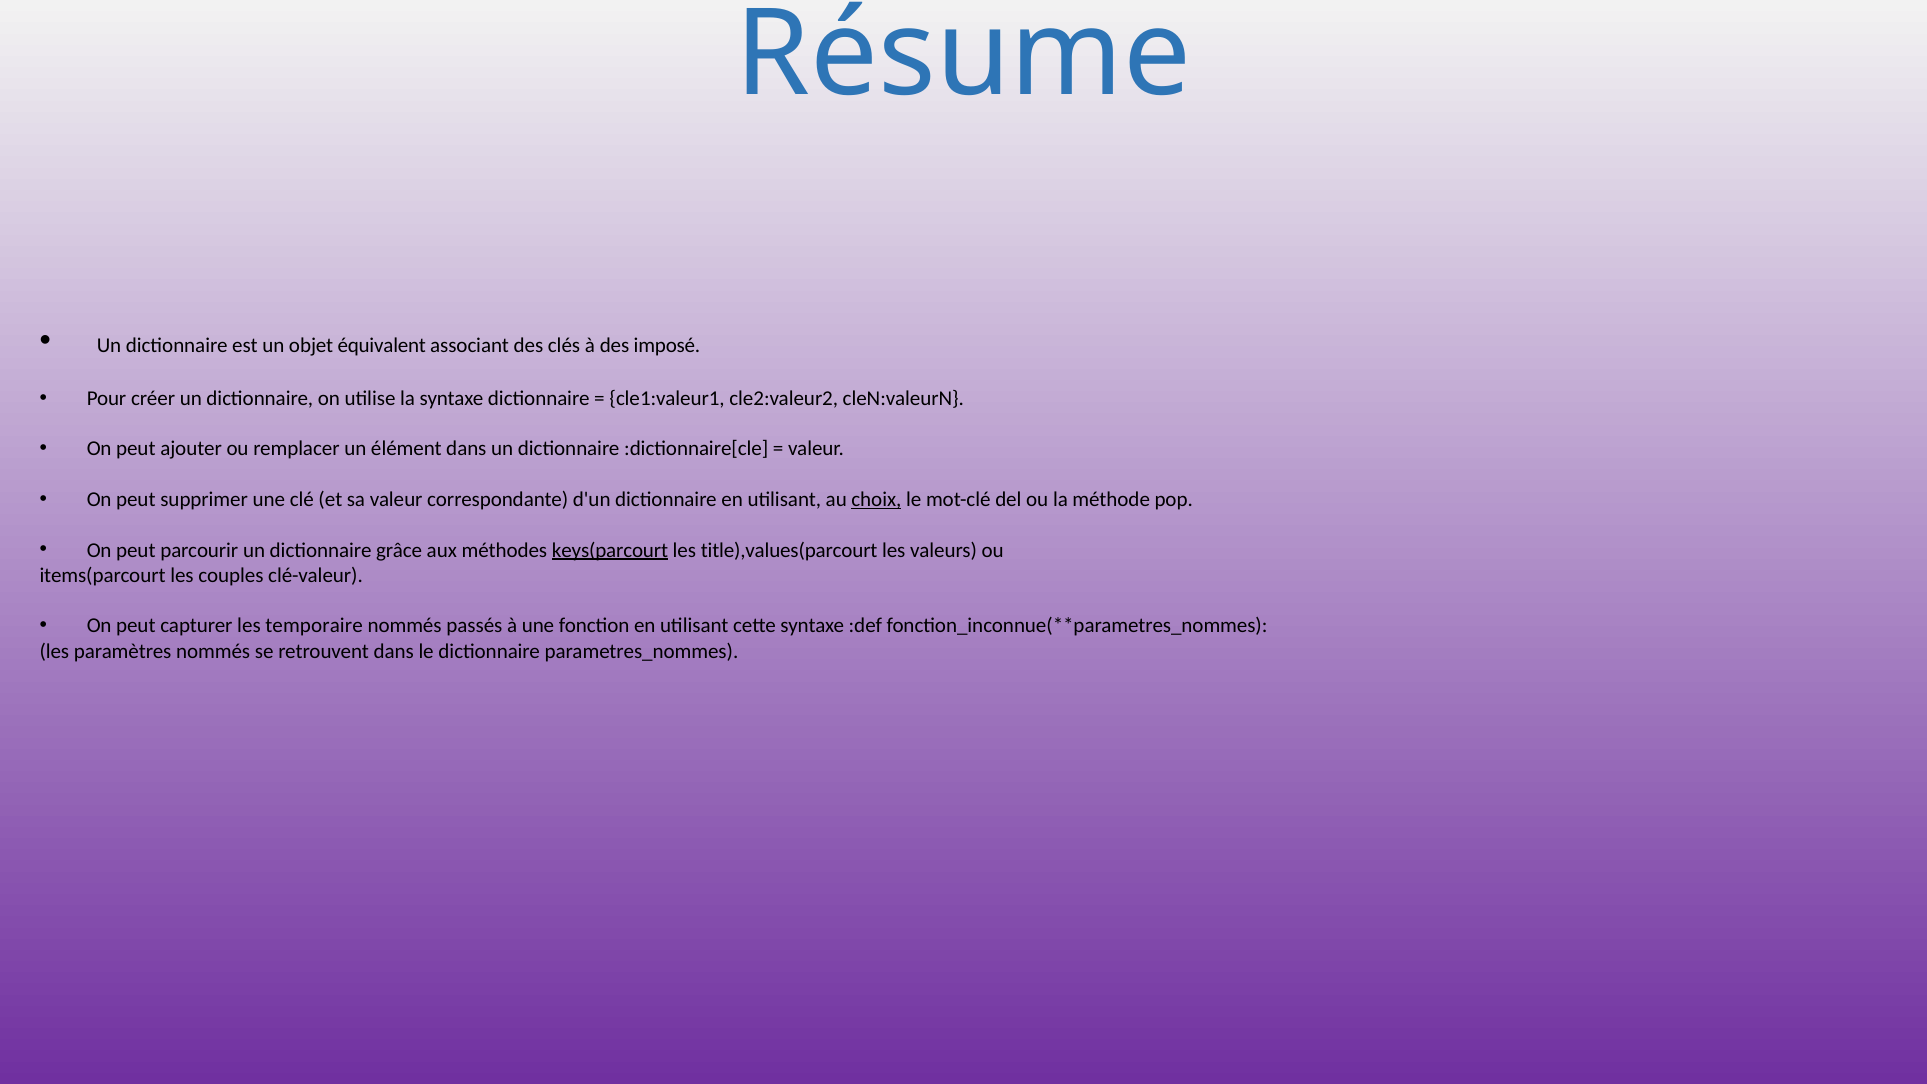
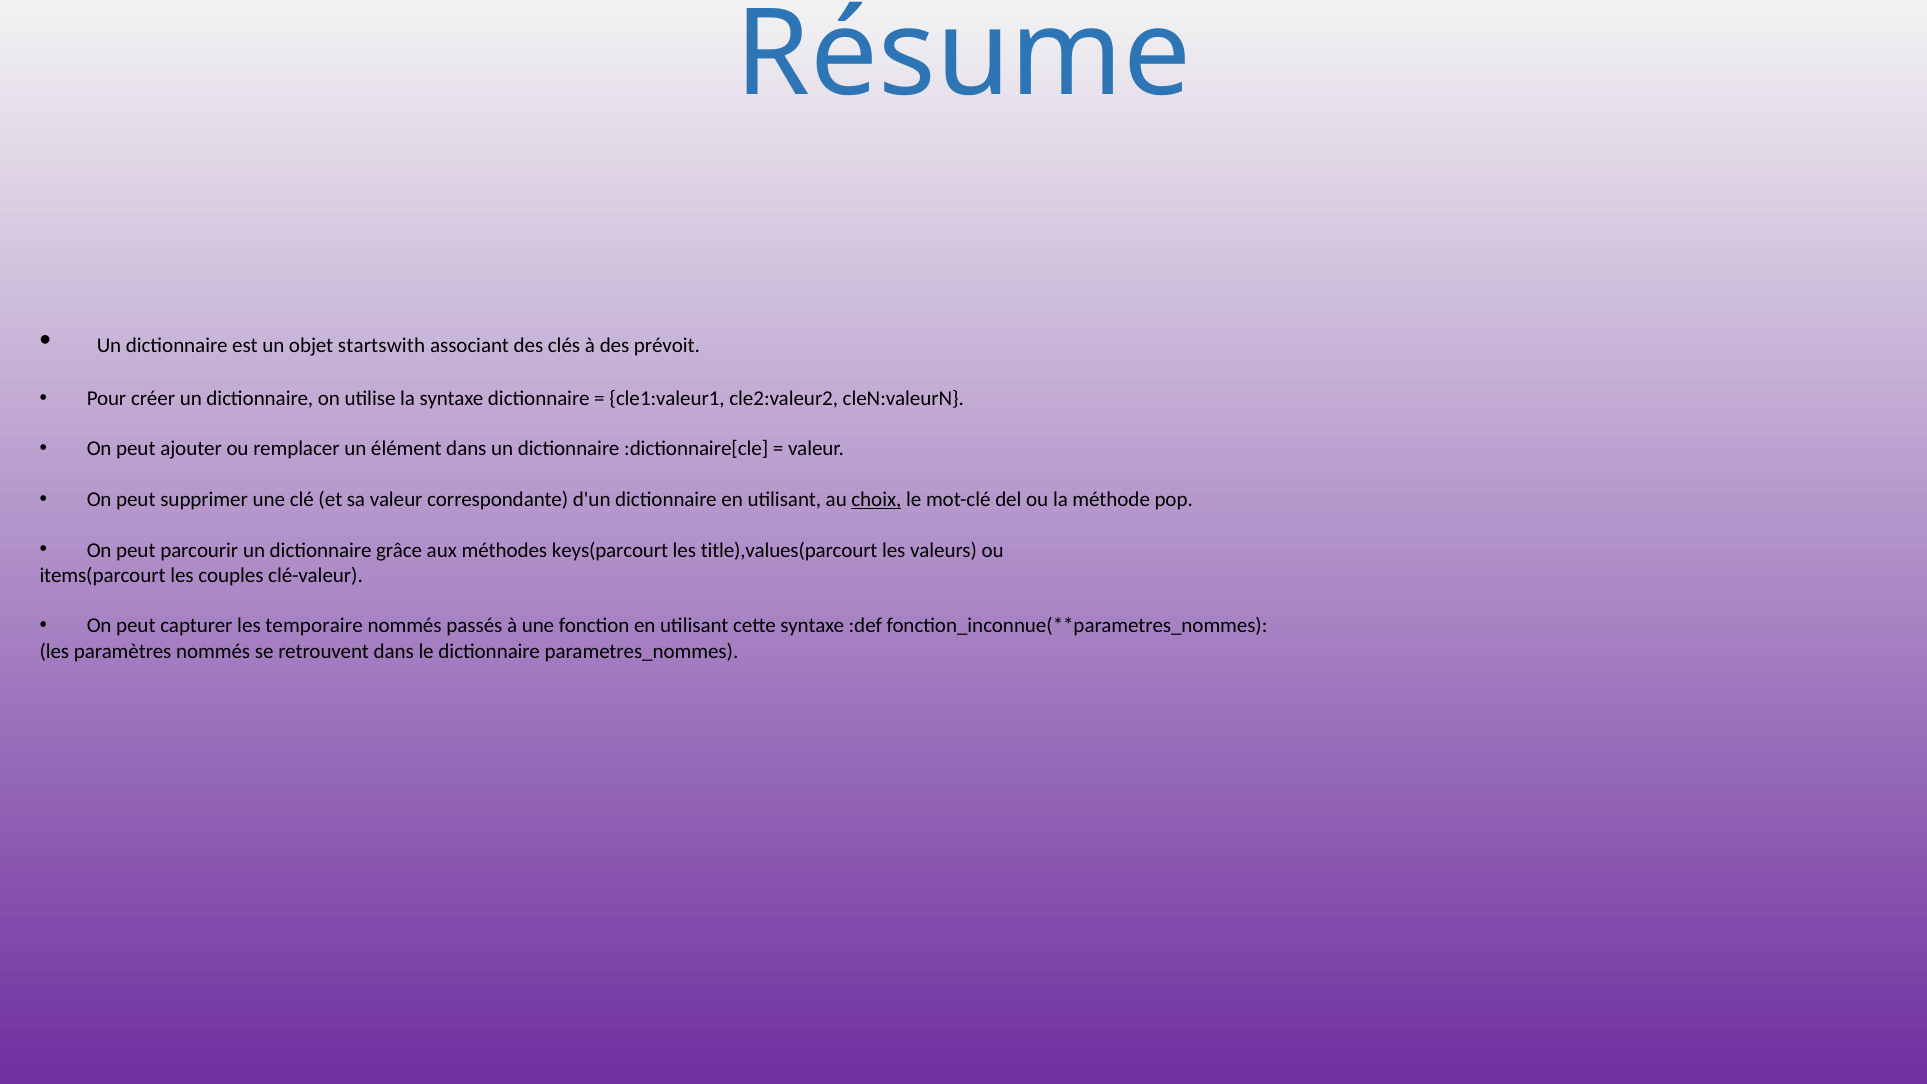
équivalent: équivalent -> startswith
imposé: imposé -> prévoit
keys(parcourt underline: present -> none
